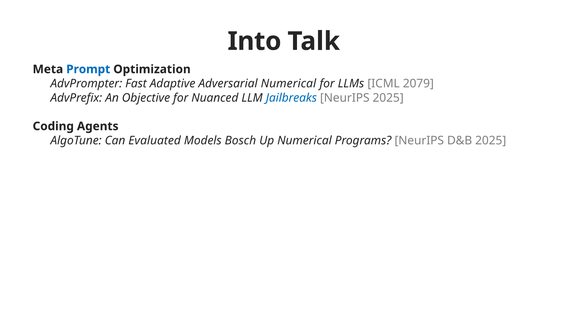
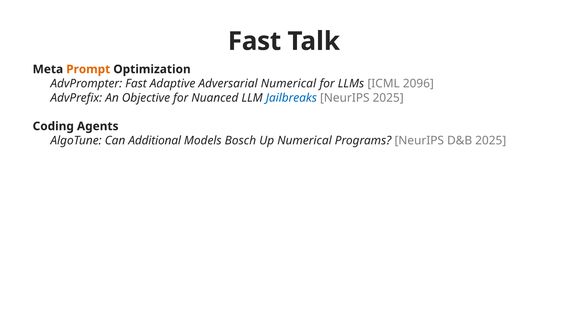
Into at (254, 41): Into -> Fast
Prompt colour: blue -> orange
2079: 2079 -> 2096
Evaluated: Evaluated -> Additional
